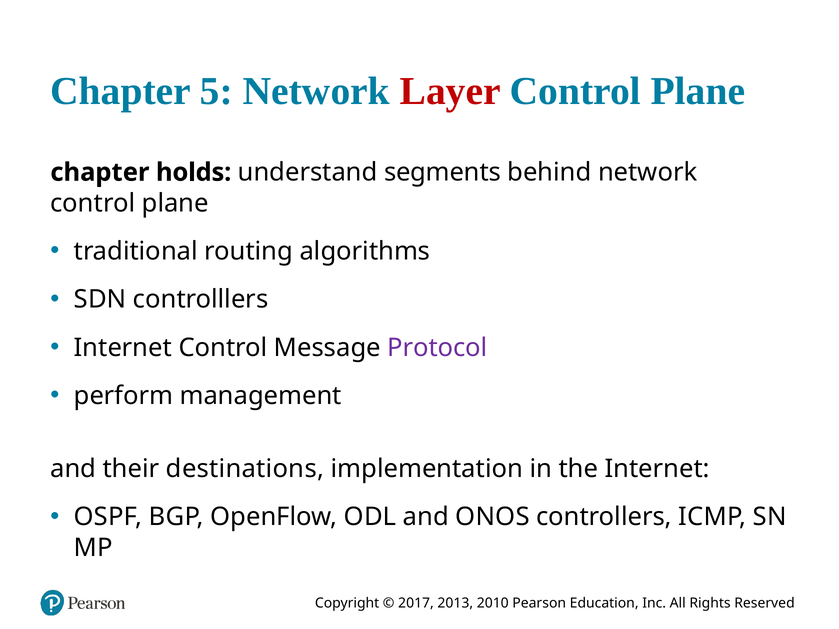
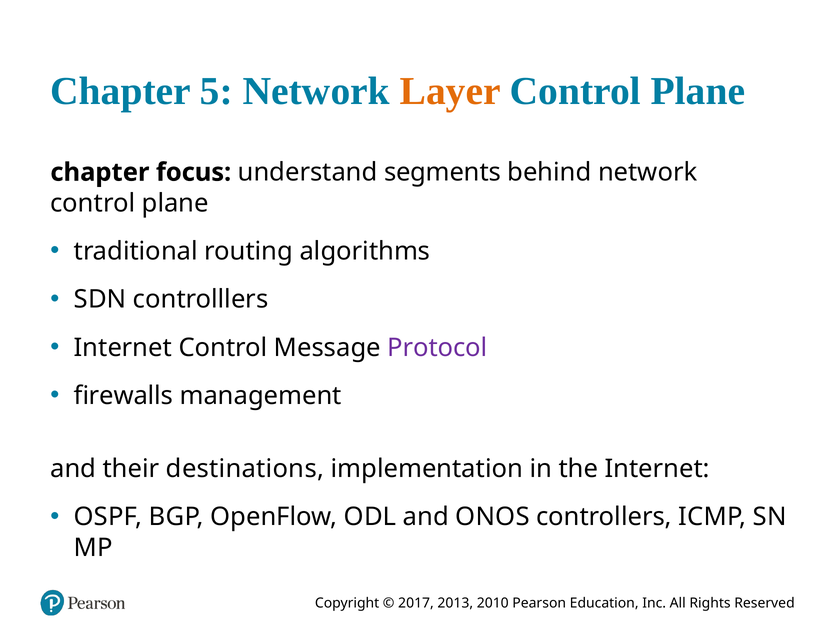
Layer colour: red -> orange
holds: holds -> focus
perform: perform -> firewalls
